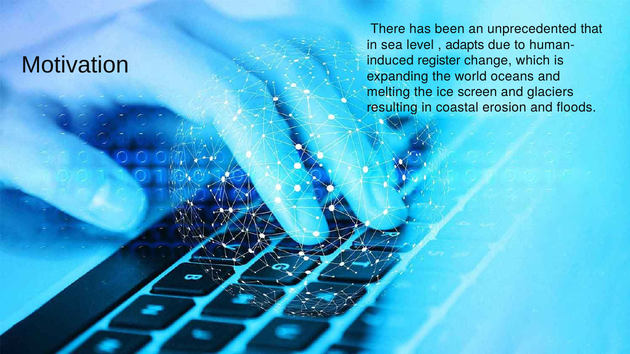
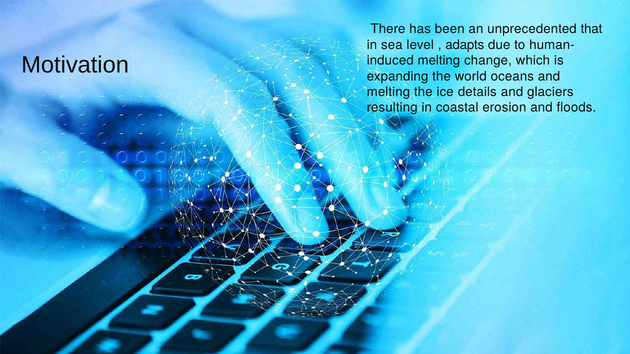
register at (439, 61): register -> melting
screen: screen -> details
